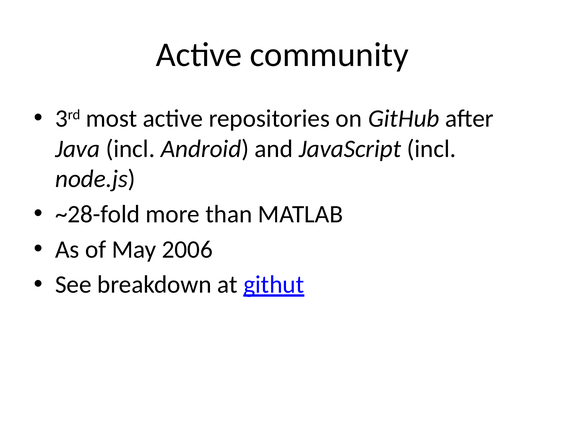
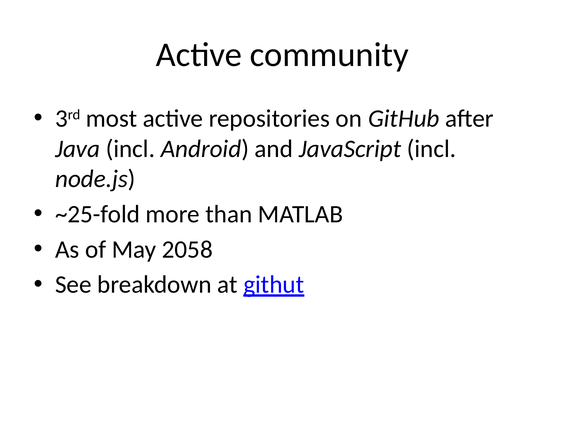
~28-fold: ~28-fold -> ~25-fold
2006: 2006 -> 2058
